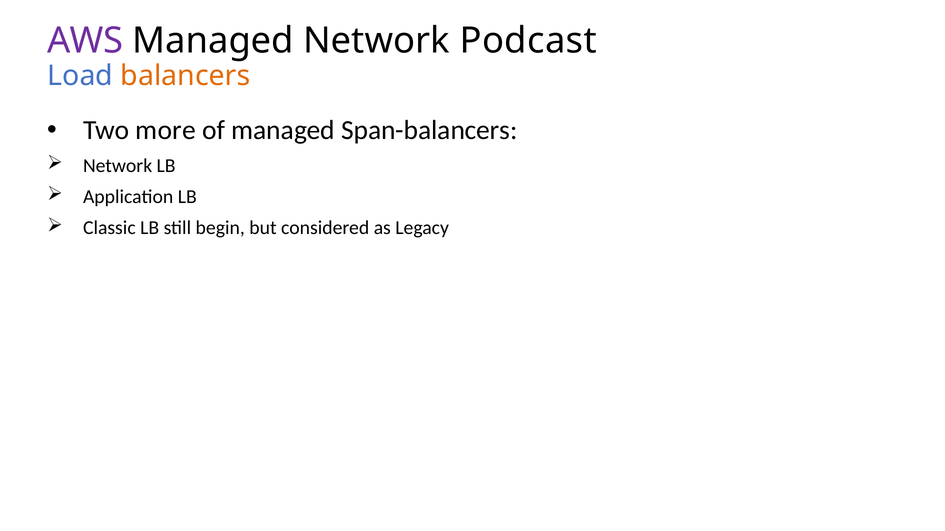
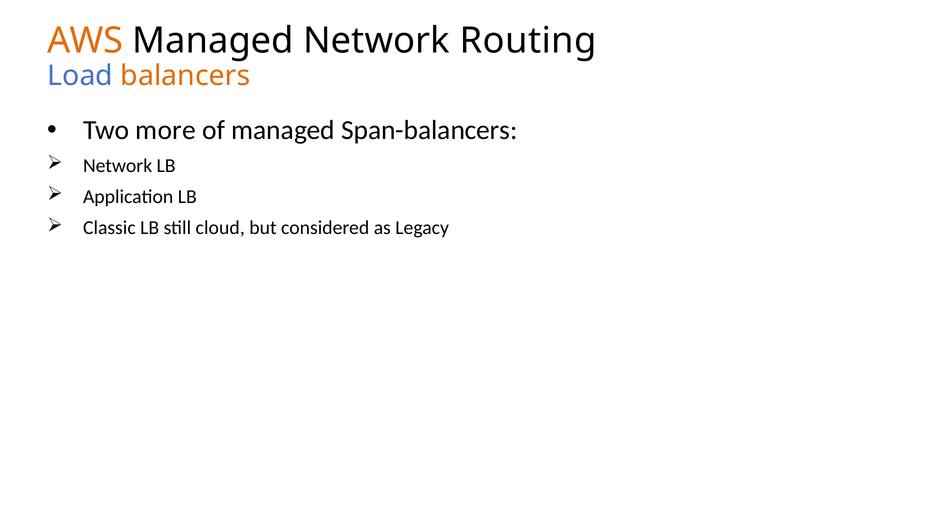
AWS colour: purple -> orange
Podcast: Podcast -> Routing
begin: begin -> cloud
